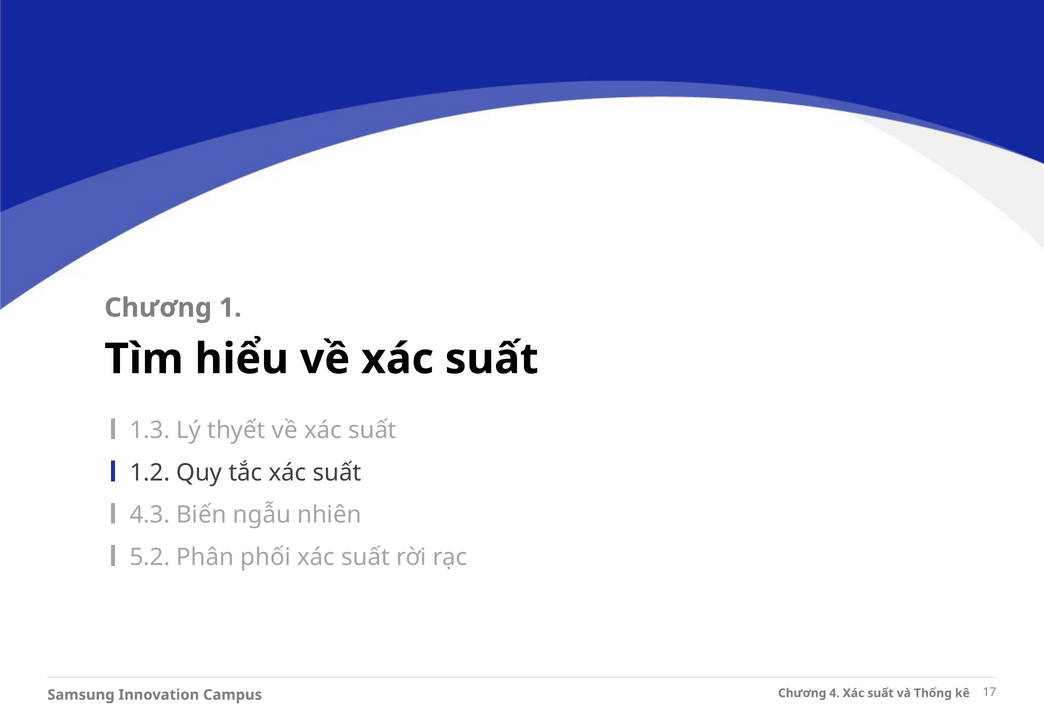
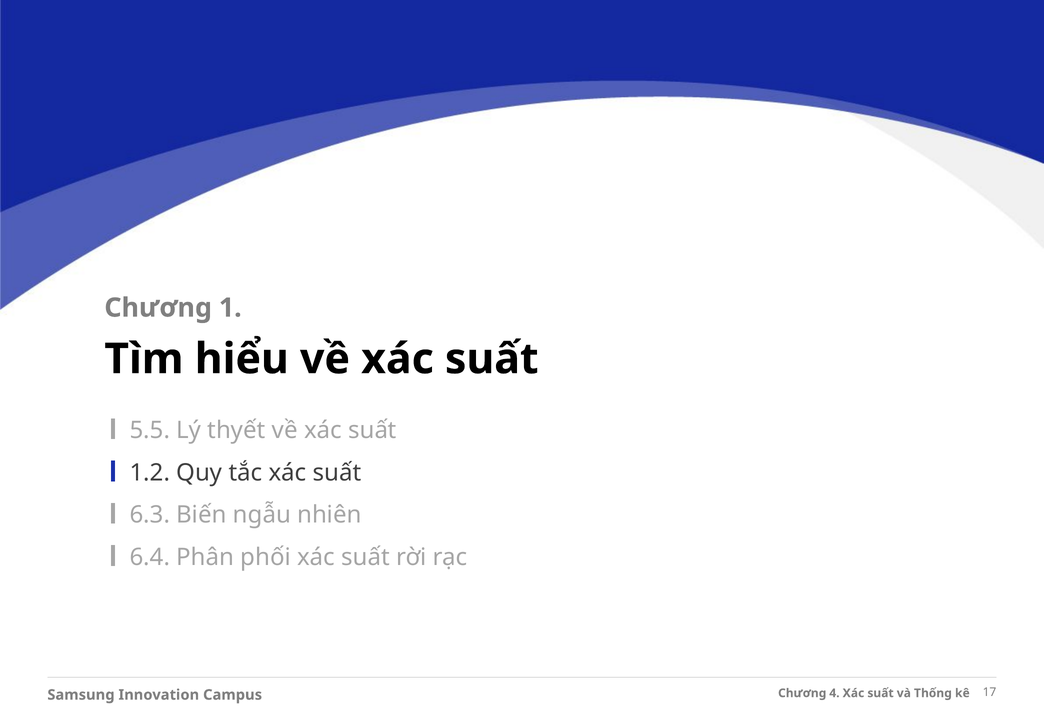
1.3: 1.3 -> 5.5
4.3: 4.3 -> 6.3
5.2: 5.2 -> 6.4
